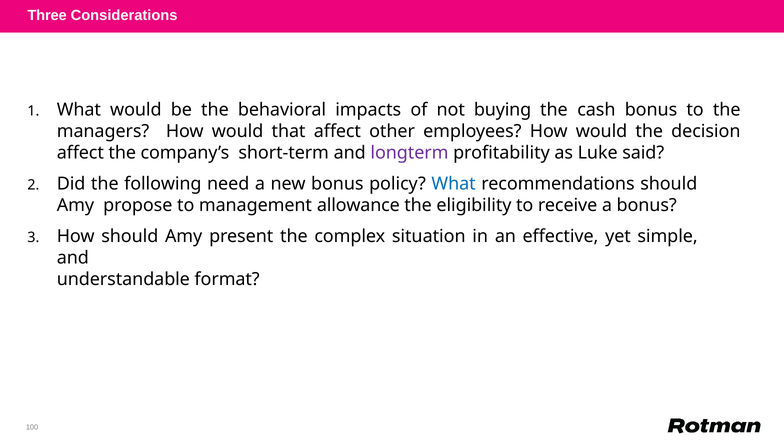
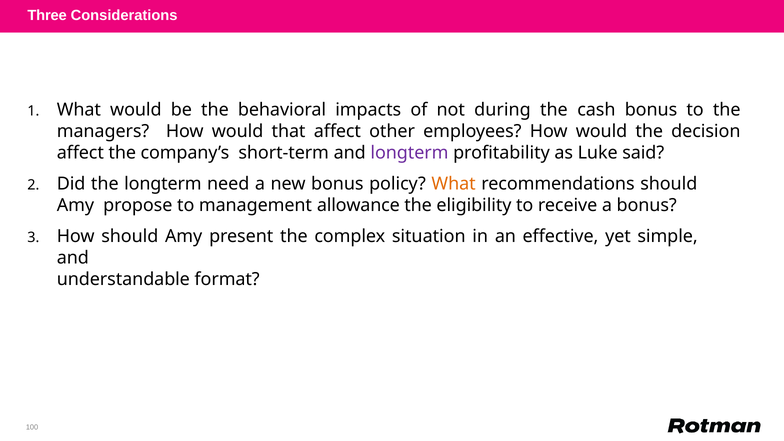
buying: buying -> during
the following: following -> longterm
What at (454, 184) colour: blue -> orange
